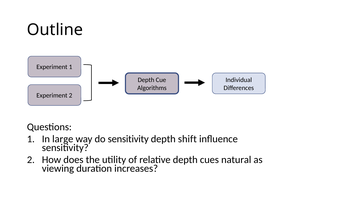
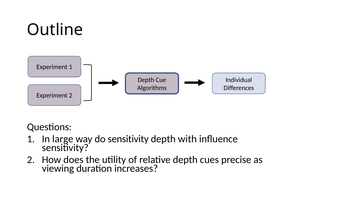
shift: shift -> with
natural: natural -> precise
